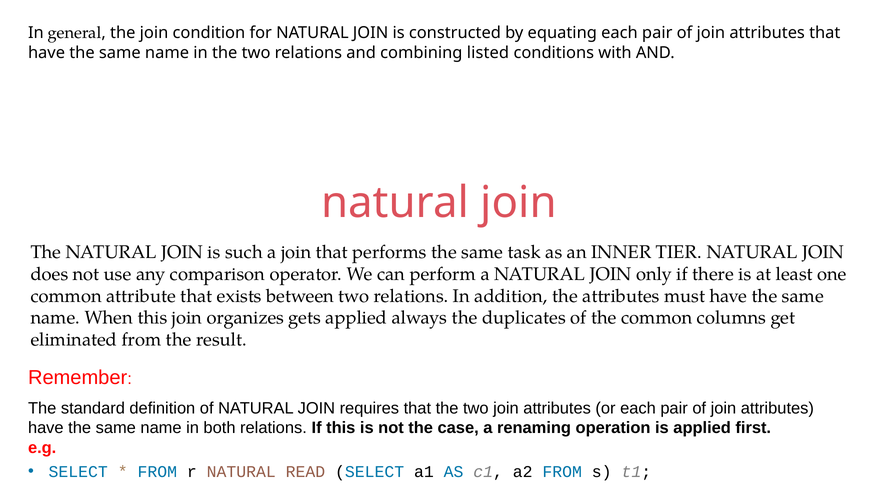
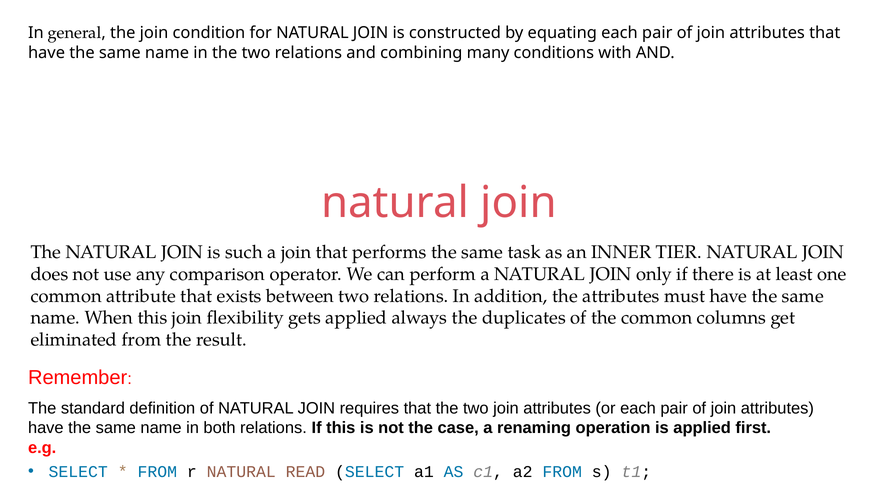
listed: listed -> many
organizes: organizes -> flexibility
